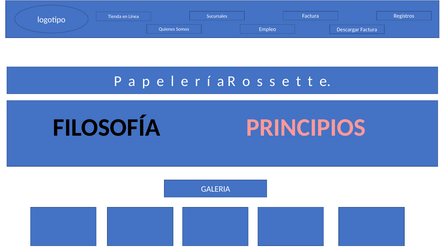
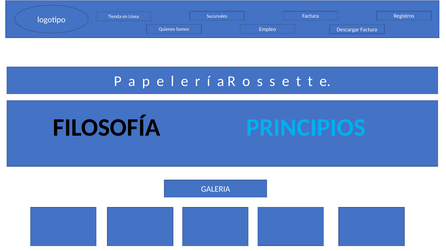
PRINCIPIOS colour: pink -> light blue
